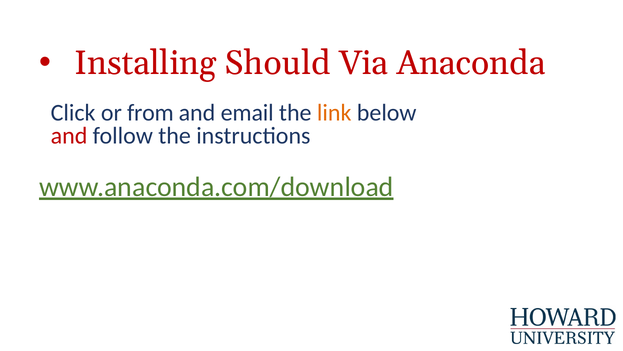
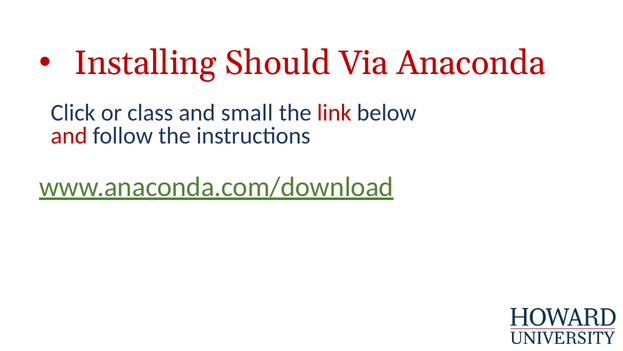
from: from -> class
email: email -> small
link colour: orange -> red
